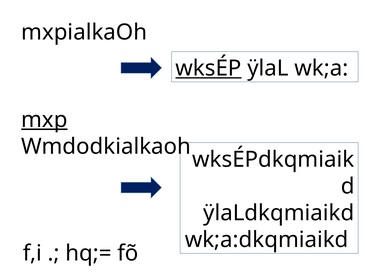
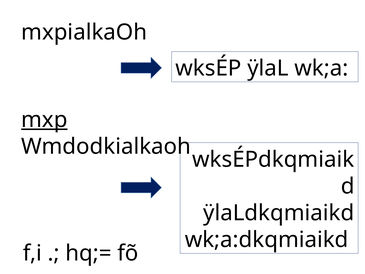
wksÉP underline: present -> none
